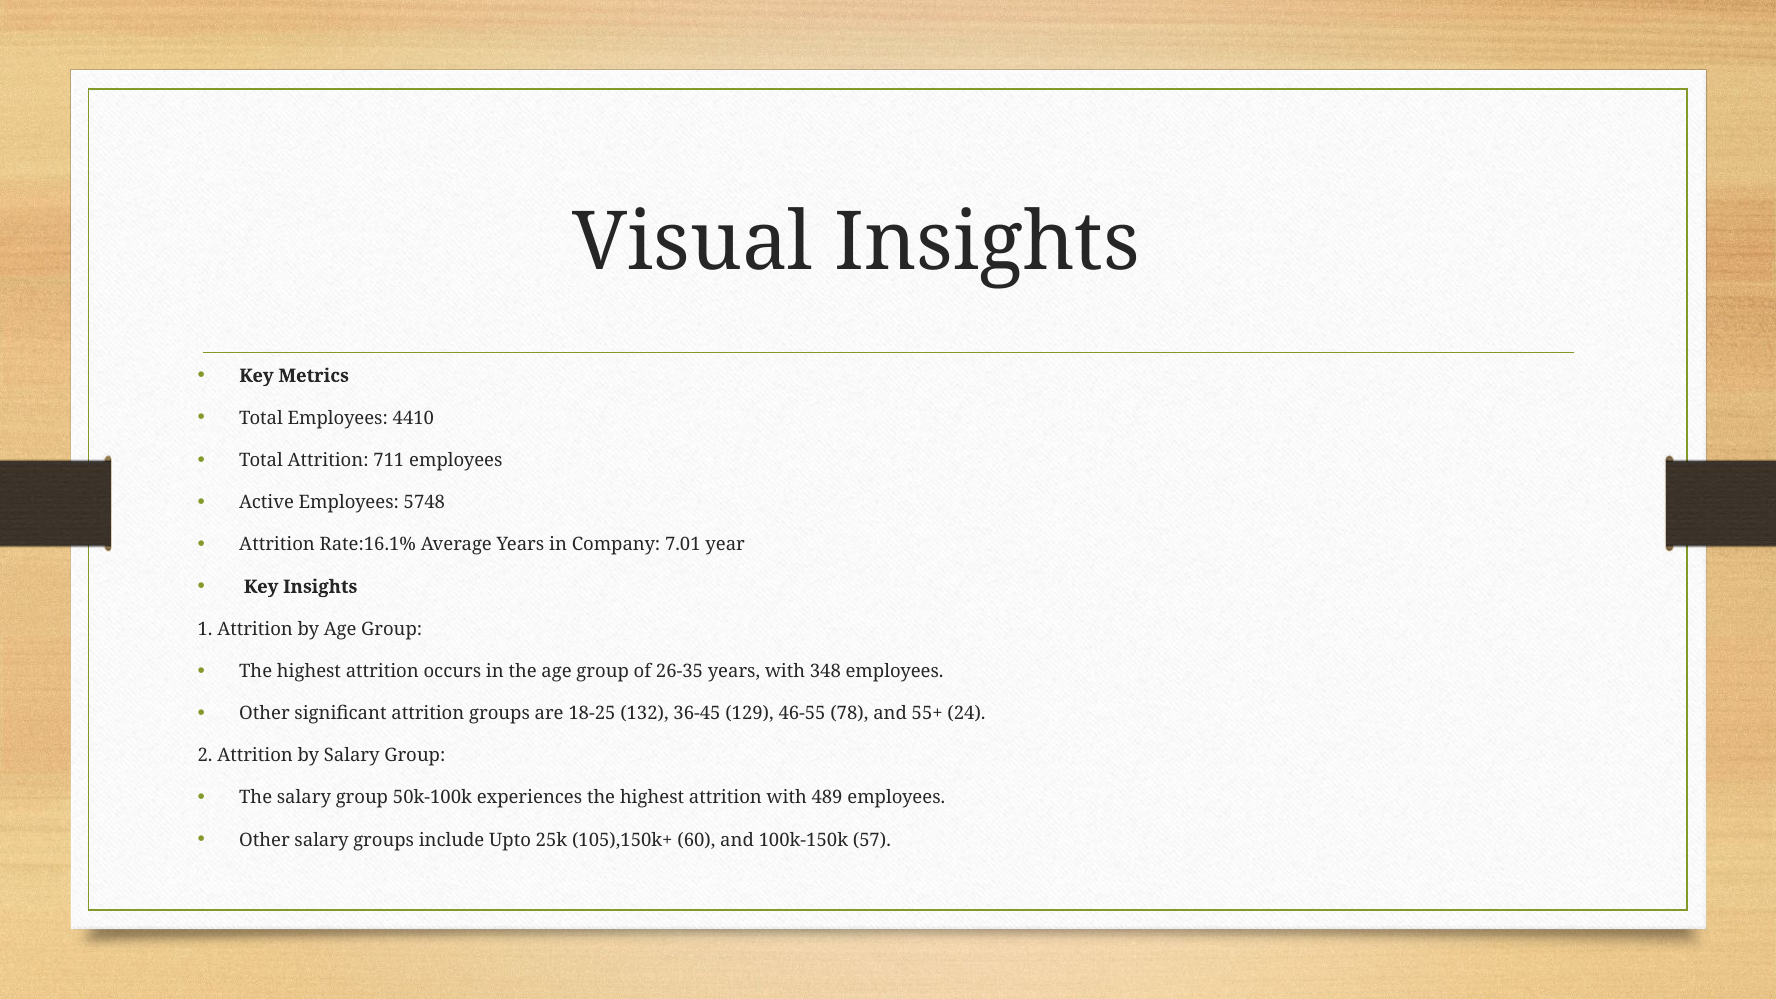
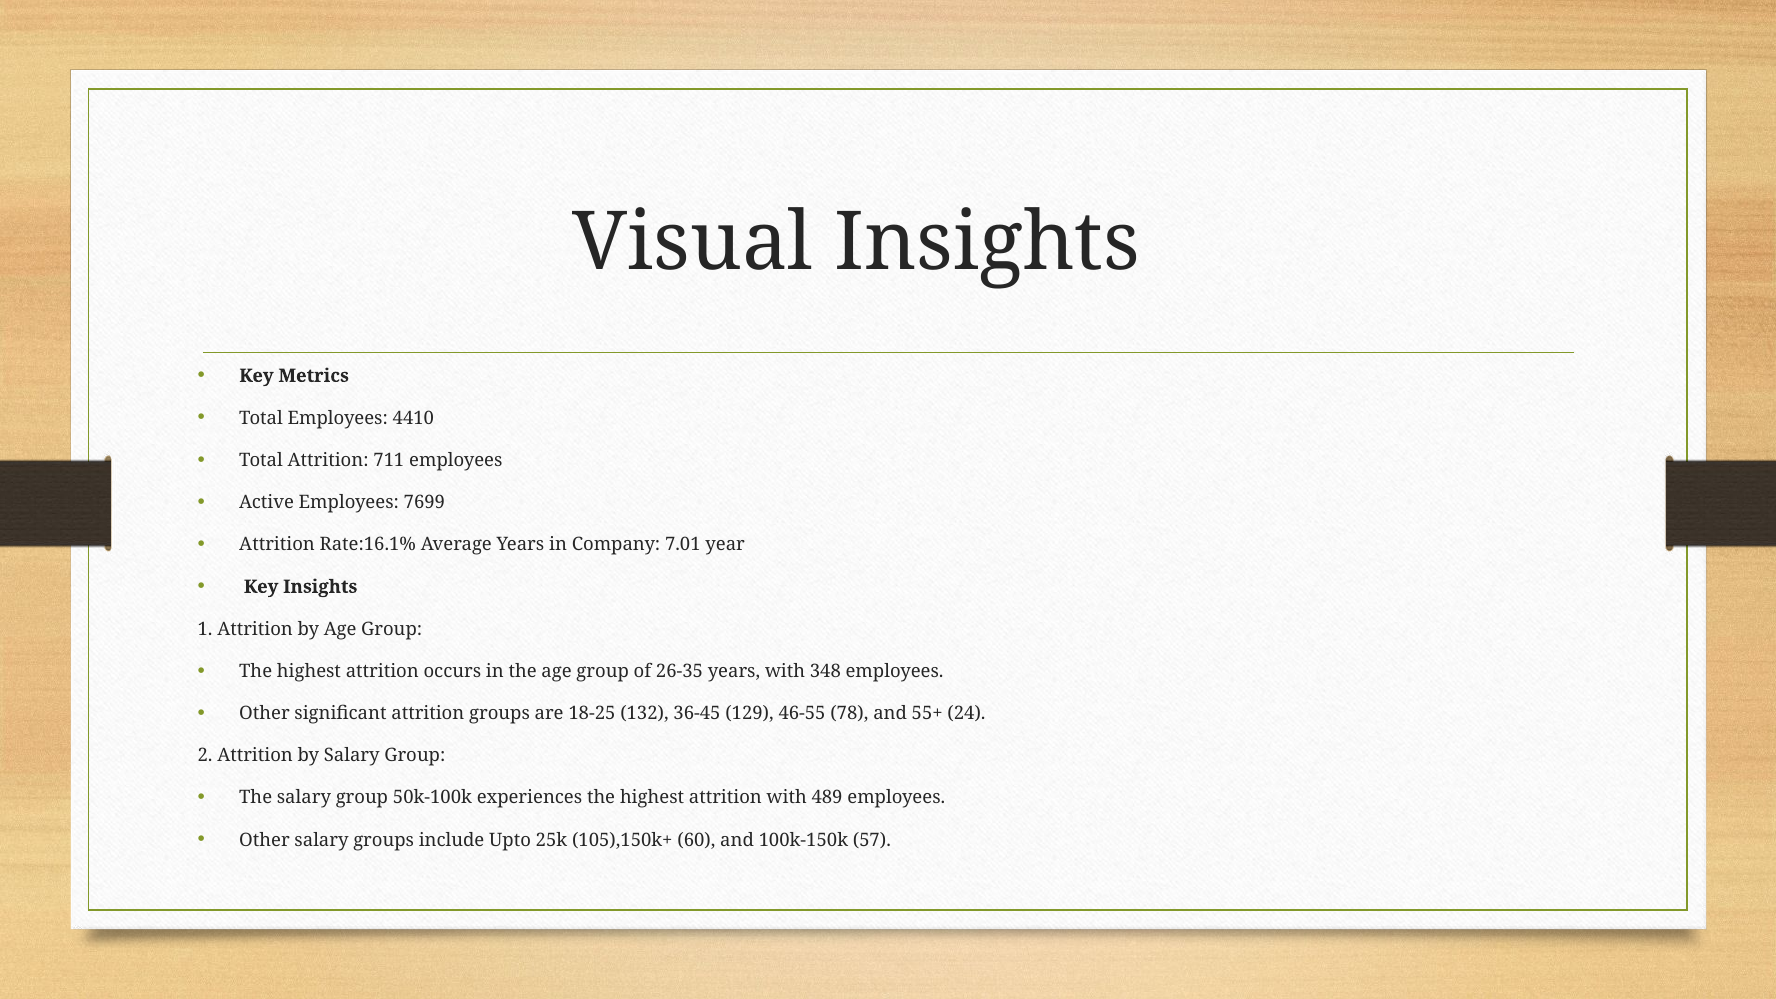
5748: 5748 -> 7699
